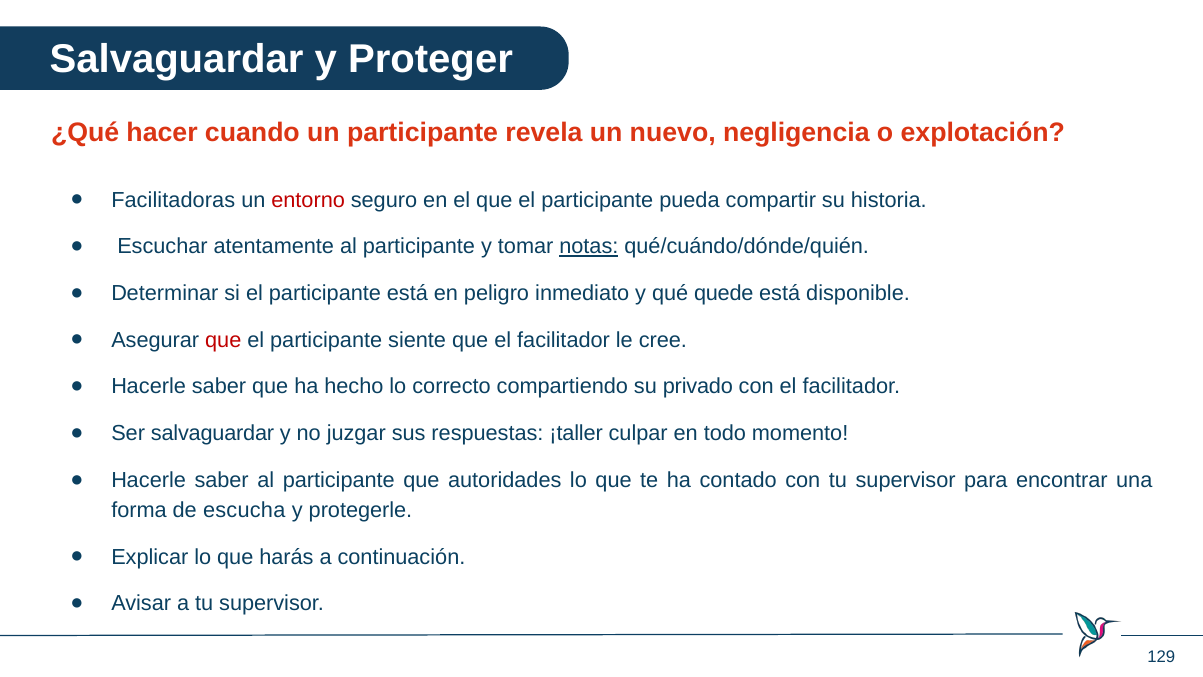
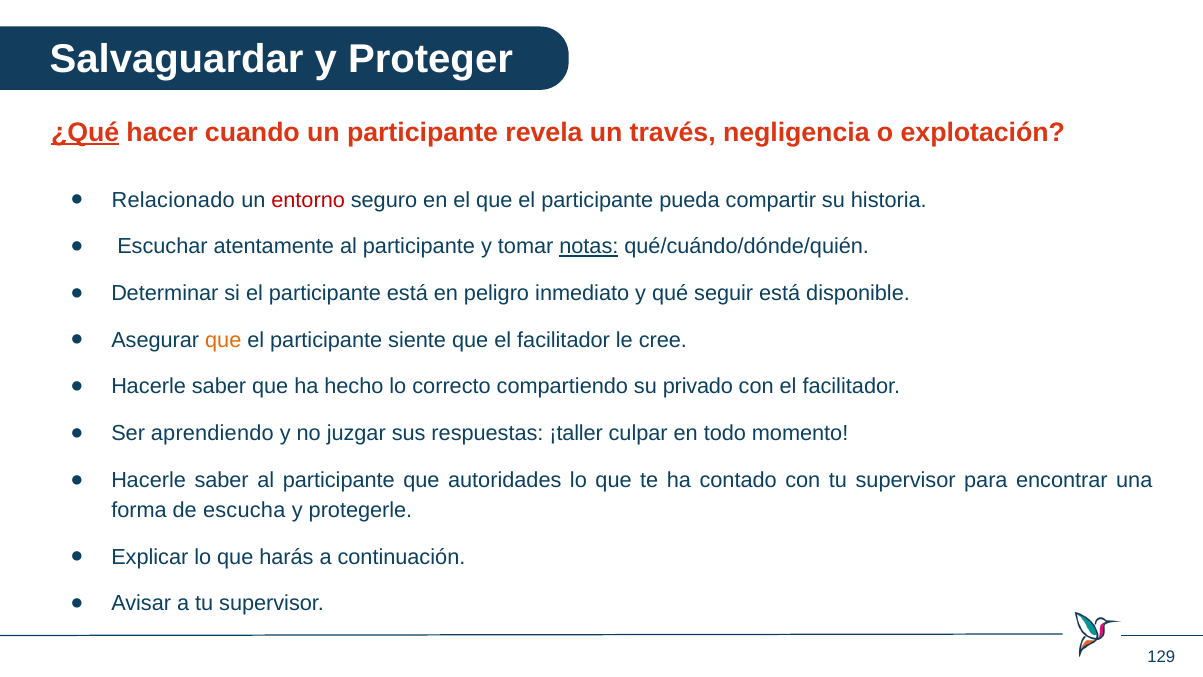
¿Qué underline: none -> present
nuevo: nuevo -> través
Facilitadoras: Facilitadoras -> Relacionado
quede: quede -> seguir
que at (223, 340) colour: red -> orange
Ser salvaguardar: salvaguardar -> aprendiendo
